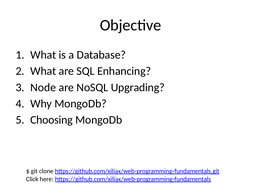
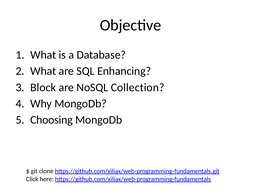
Node: Node -> Block
Upgrading: Upgrading -> Collection
